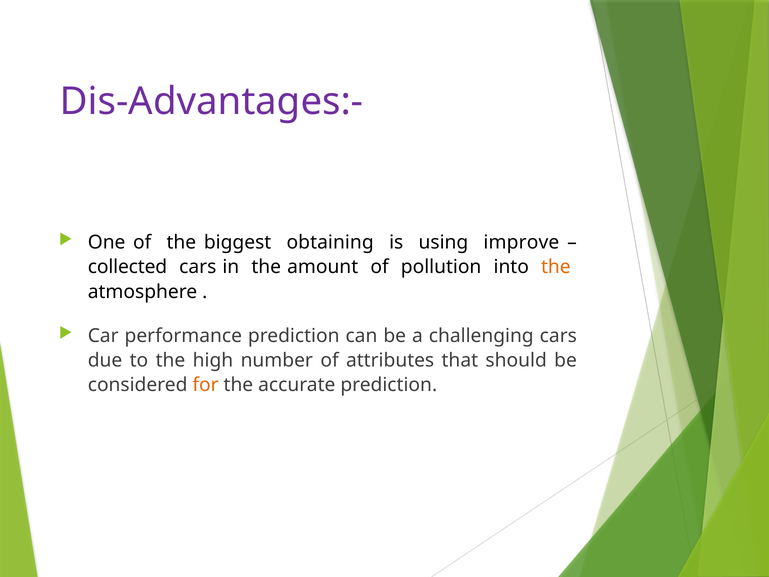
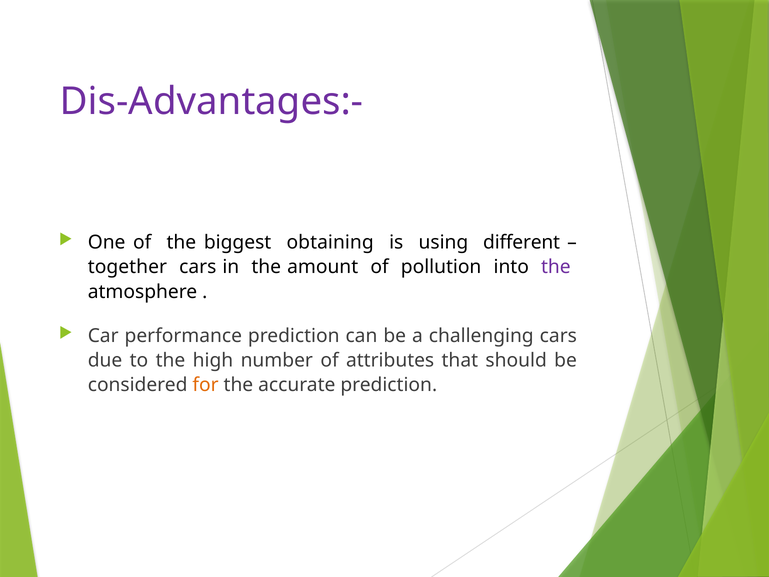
improve: improve -> different
collected: collected -> together
the at (556, 267) colour: orange -> purple
